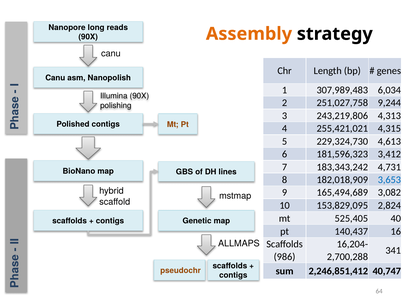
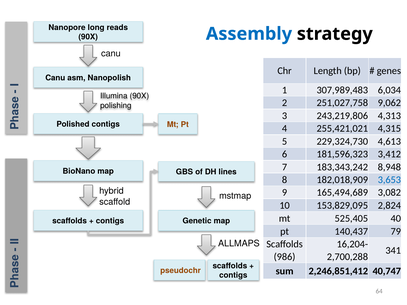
Assembly colour: orange -> blue
9,244: 9,244 -> 9,062
4,731: 4,731 -> 8,948
16: 16 -> 79
